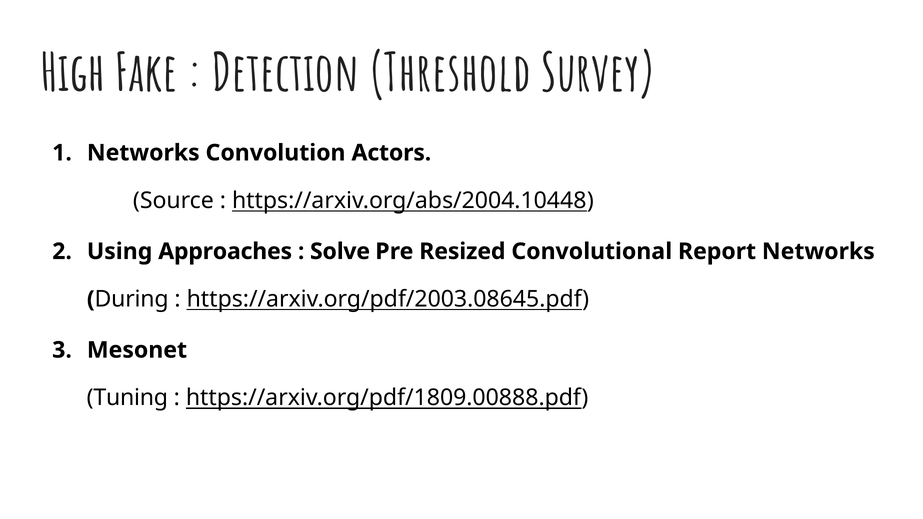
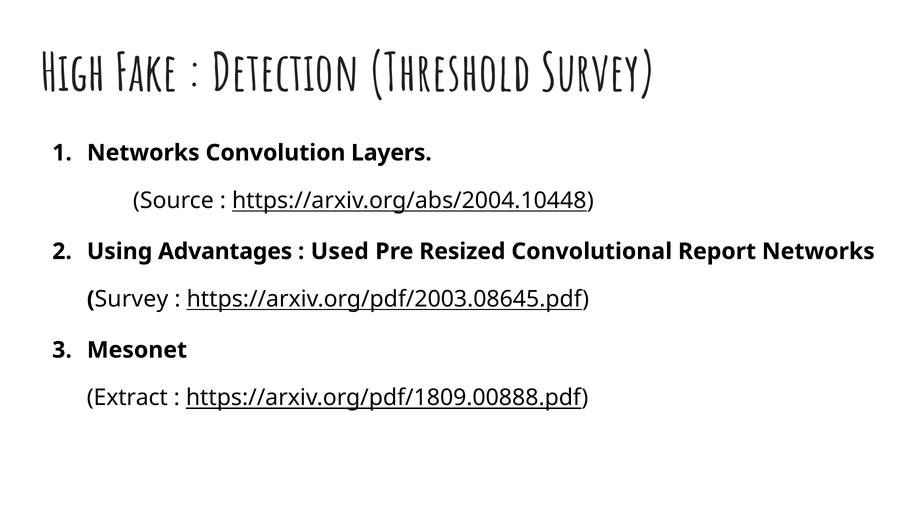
Actors: Actors -> Layers
Approaches: Approaches -> Advantages
Solve: Solve -> Used
During at (132, 299): During -> Survey
Tuning: Tuning -> Extract
